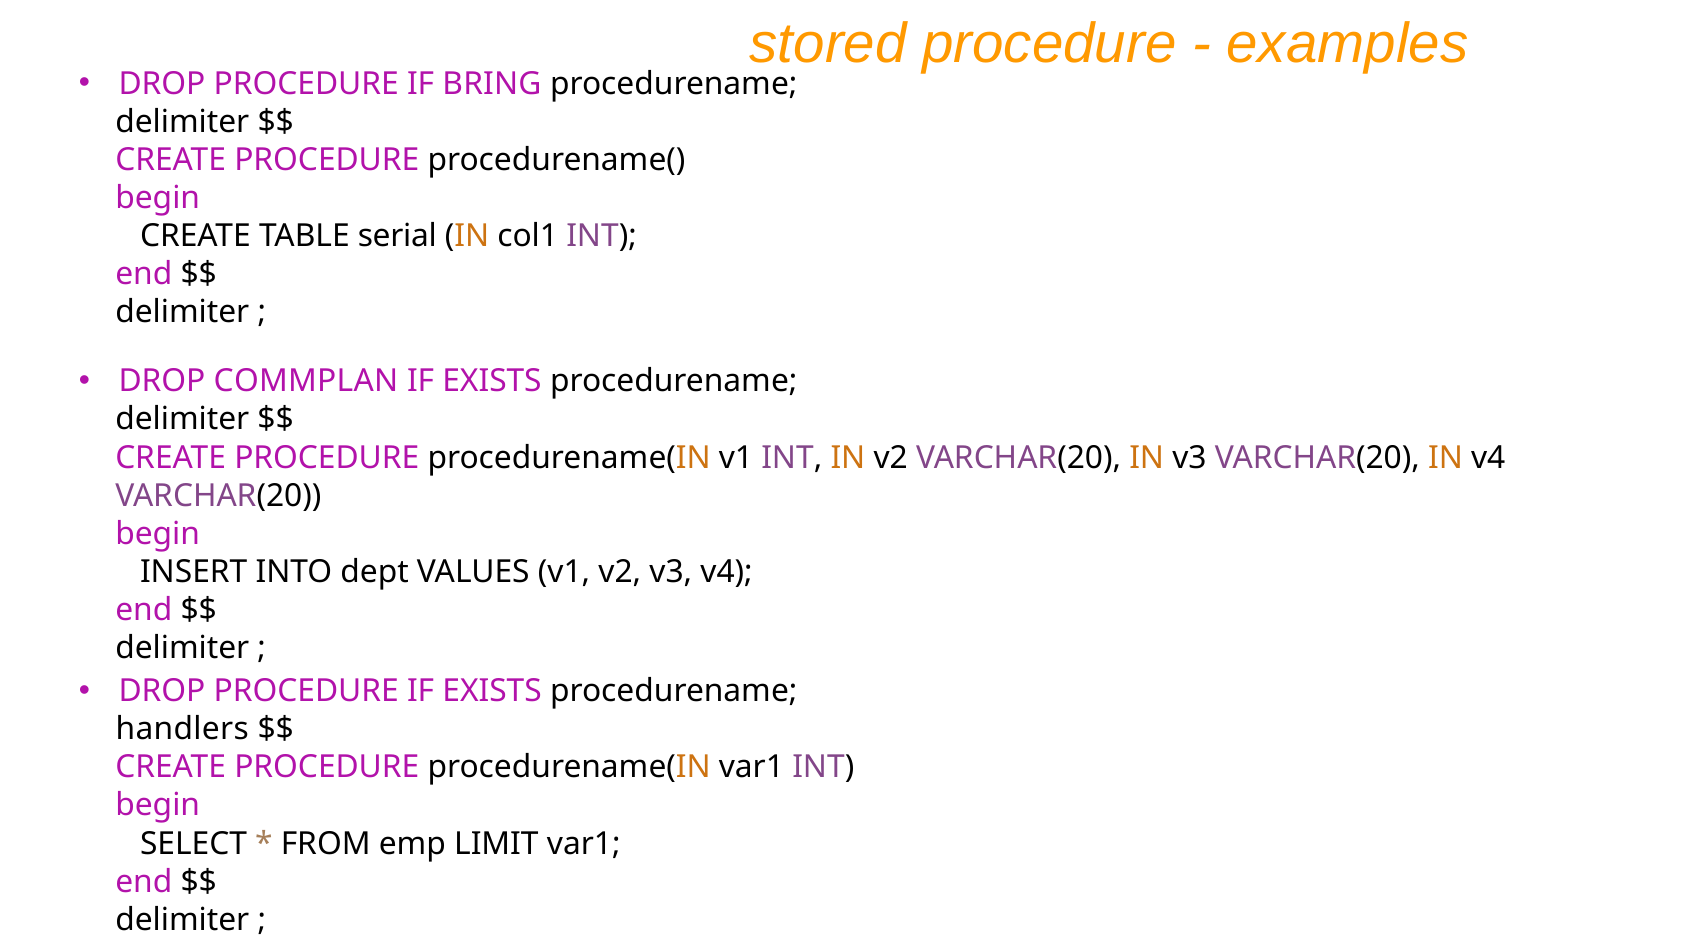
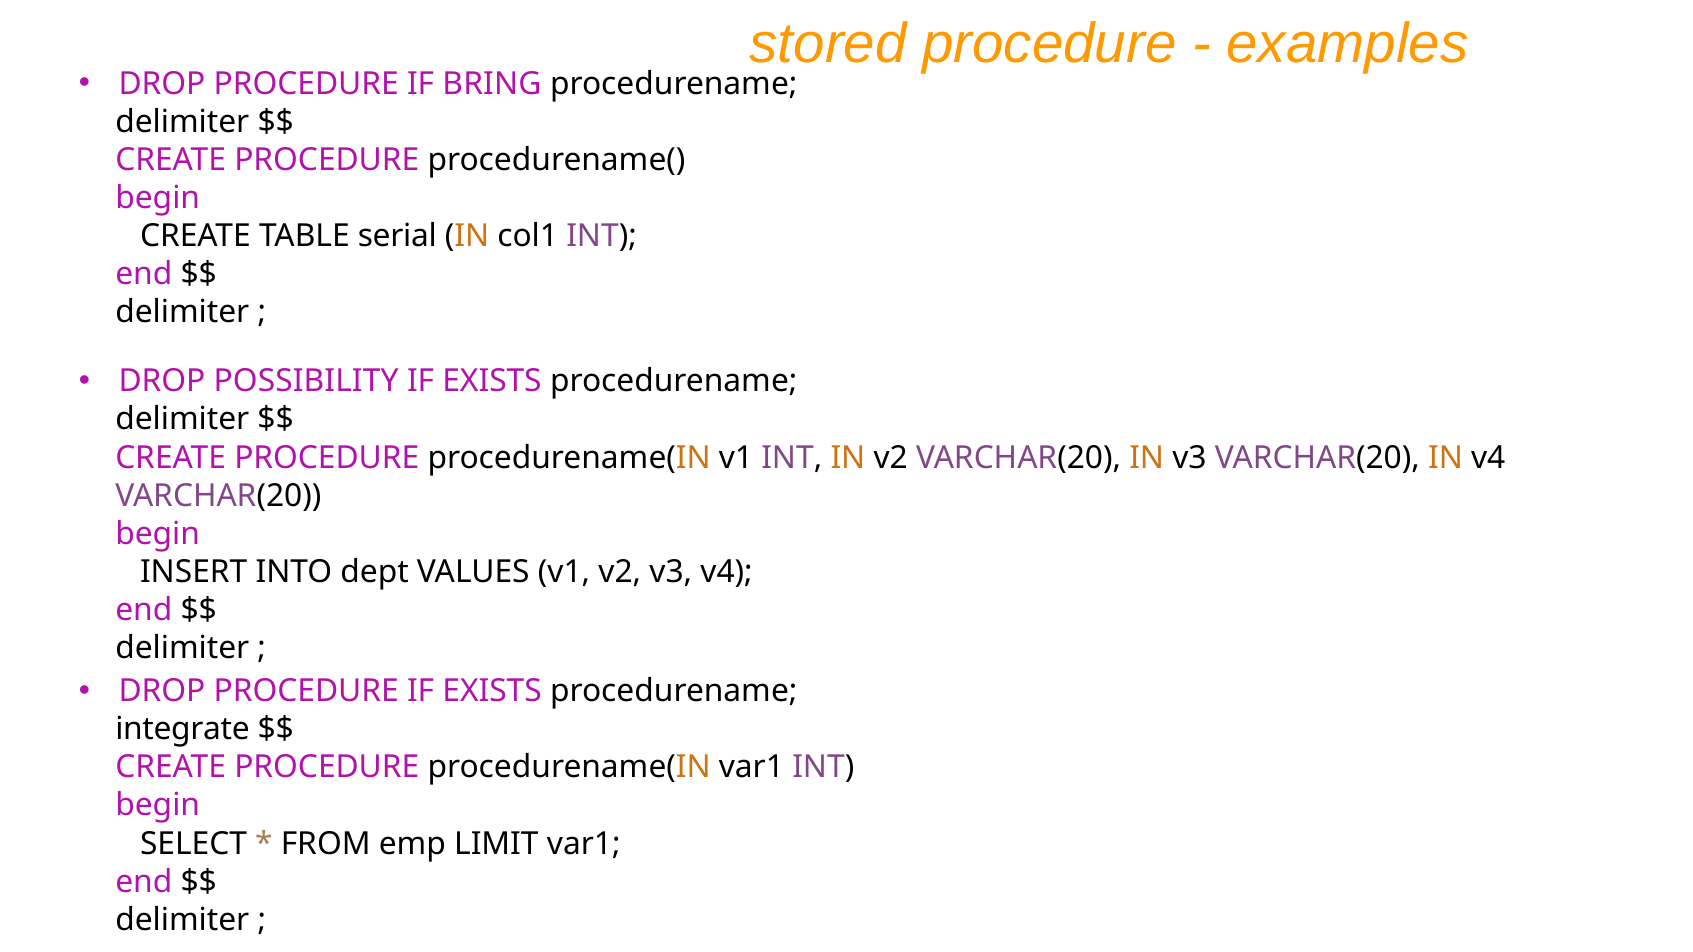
COMMPLAN: COMMPLAN -> POSSIBILITY
handlers: handlers -> integrate
